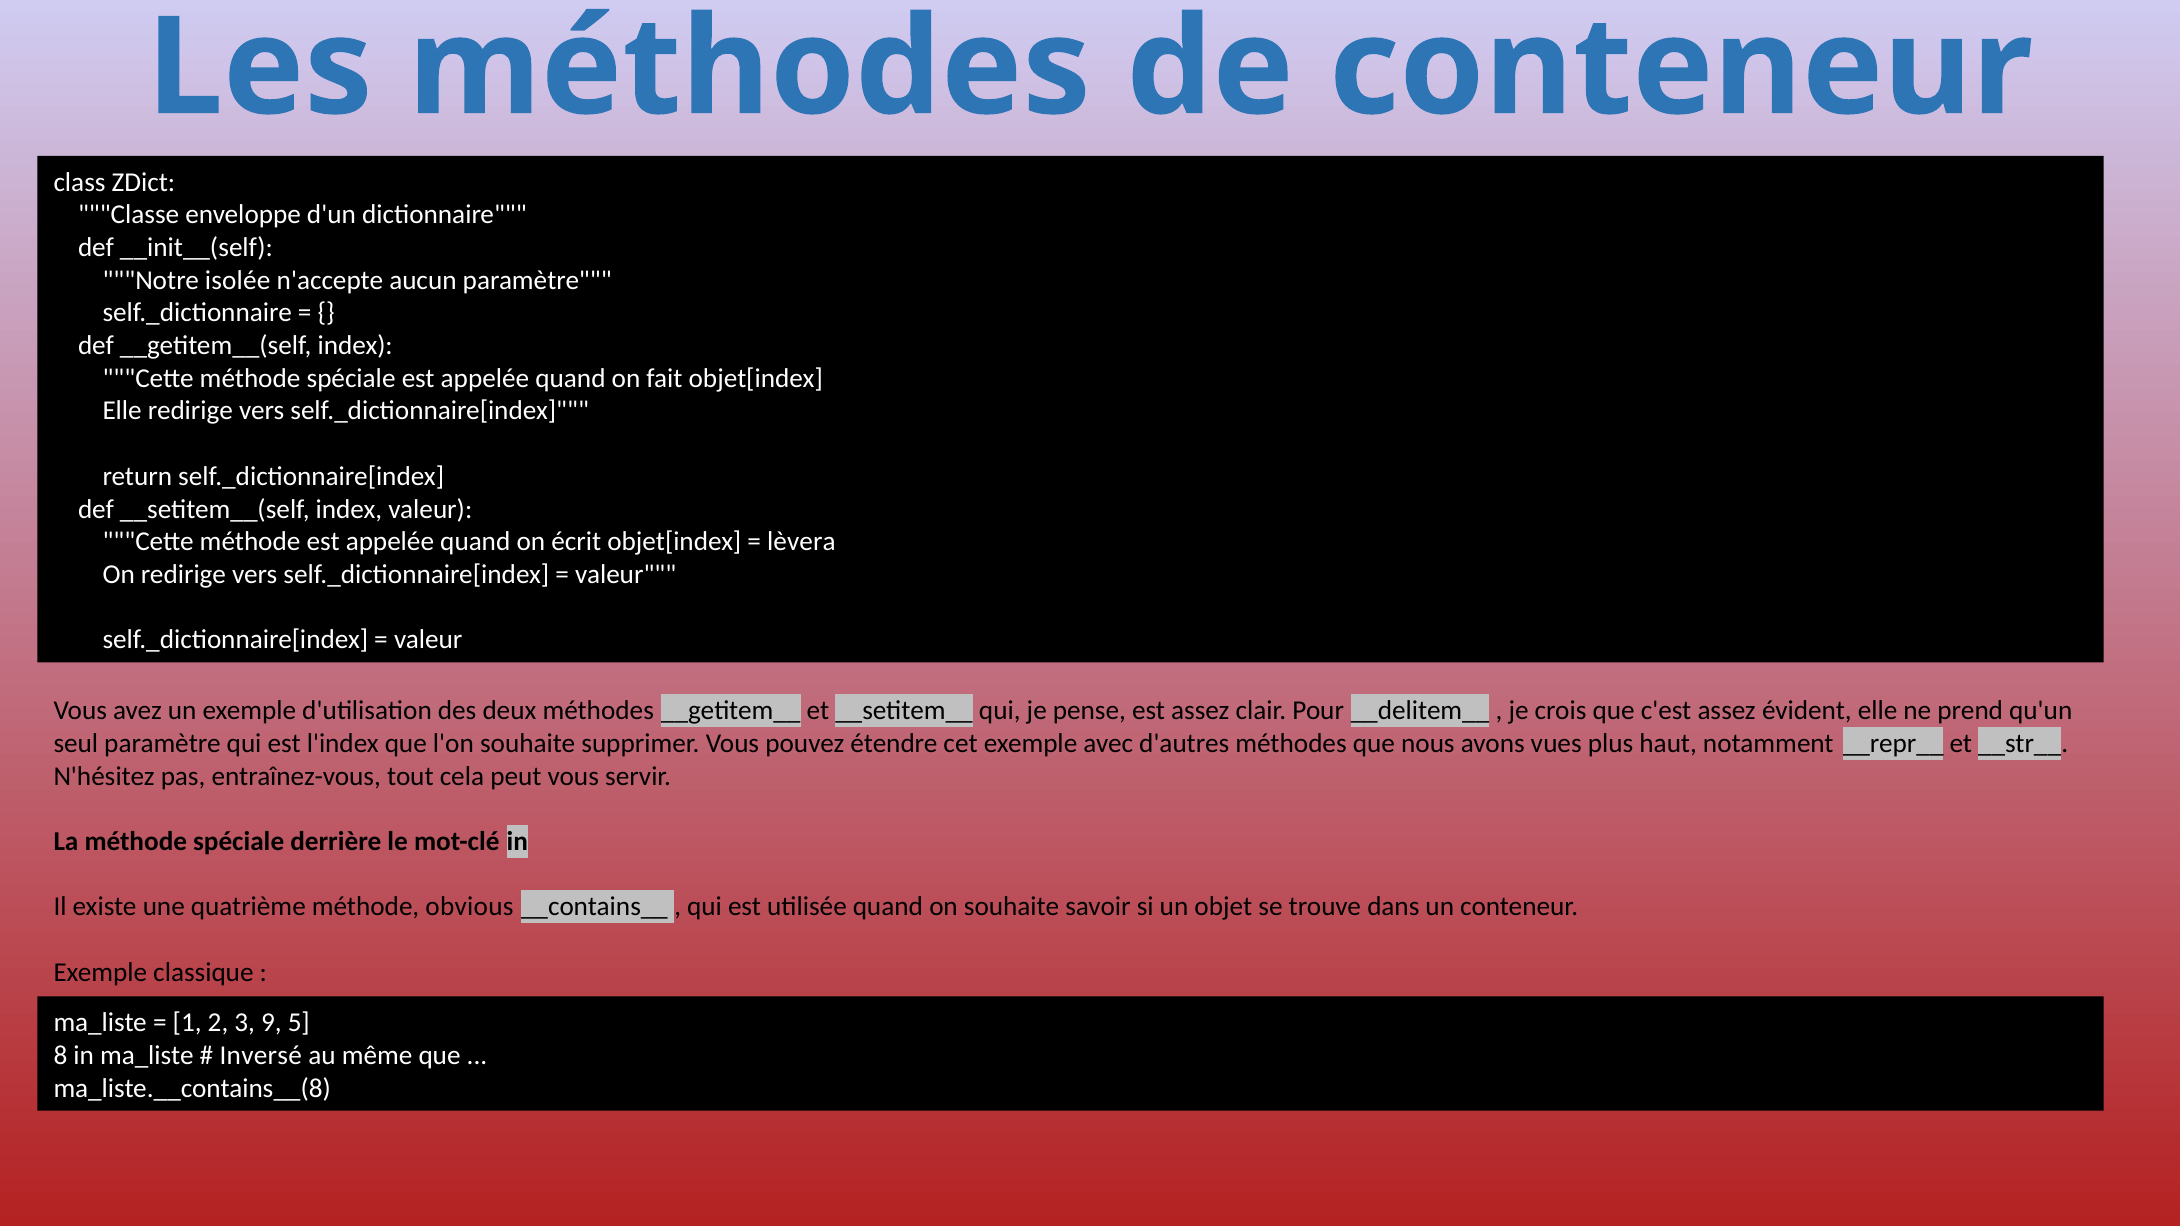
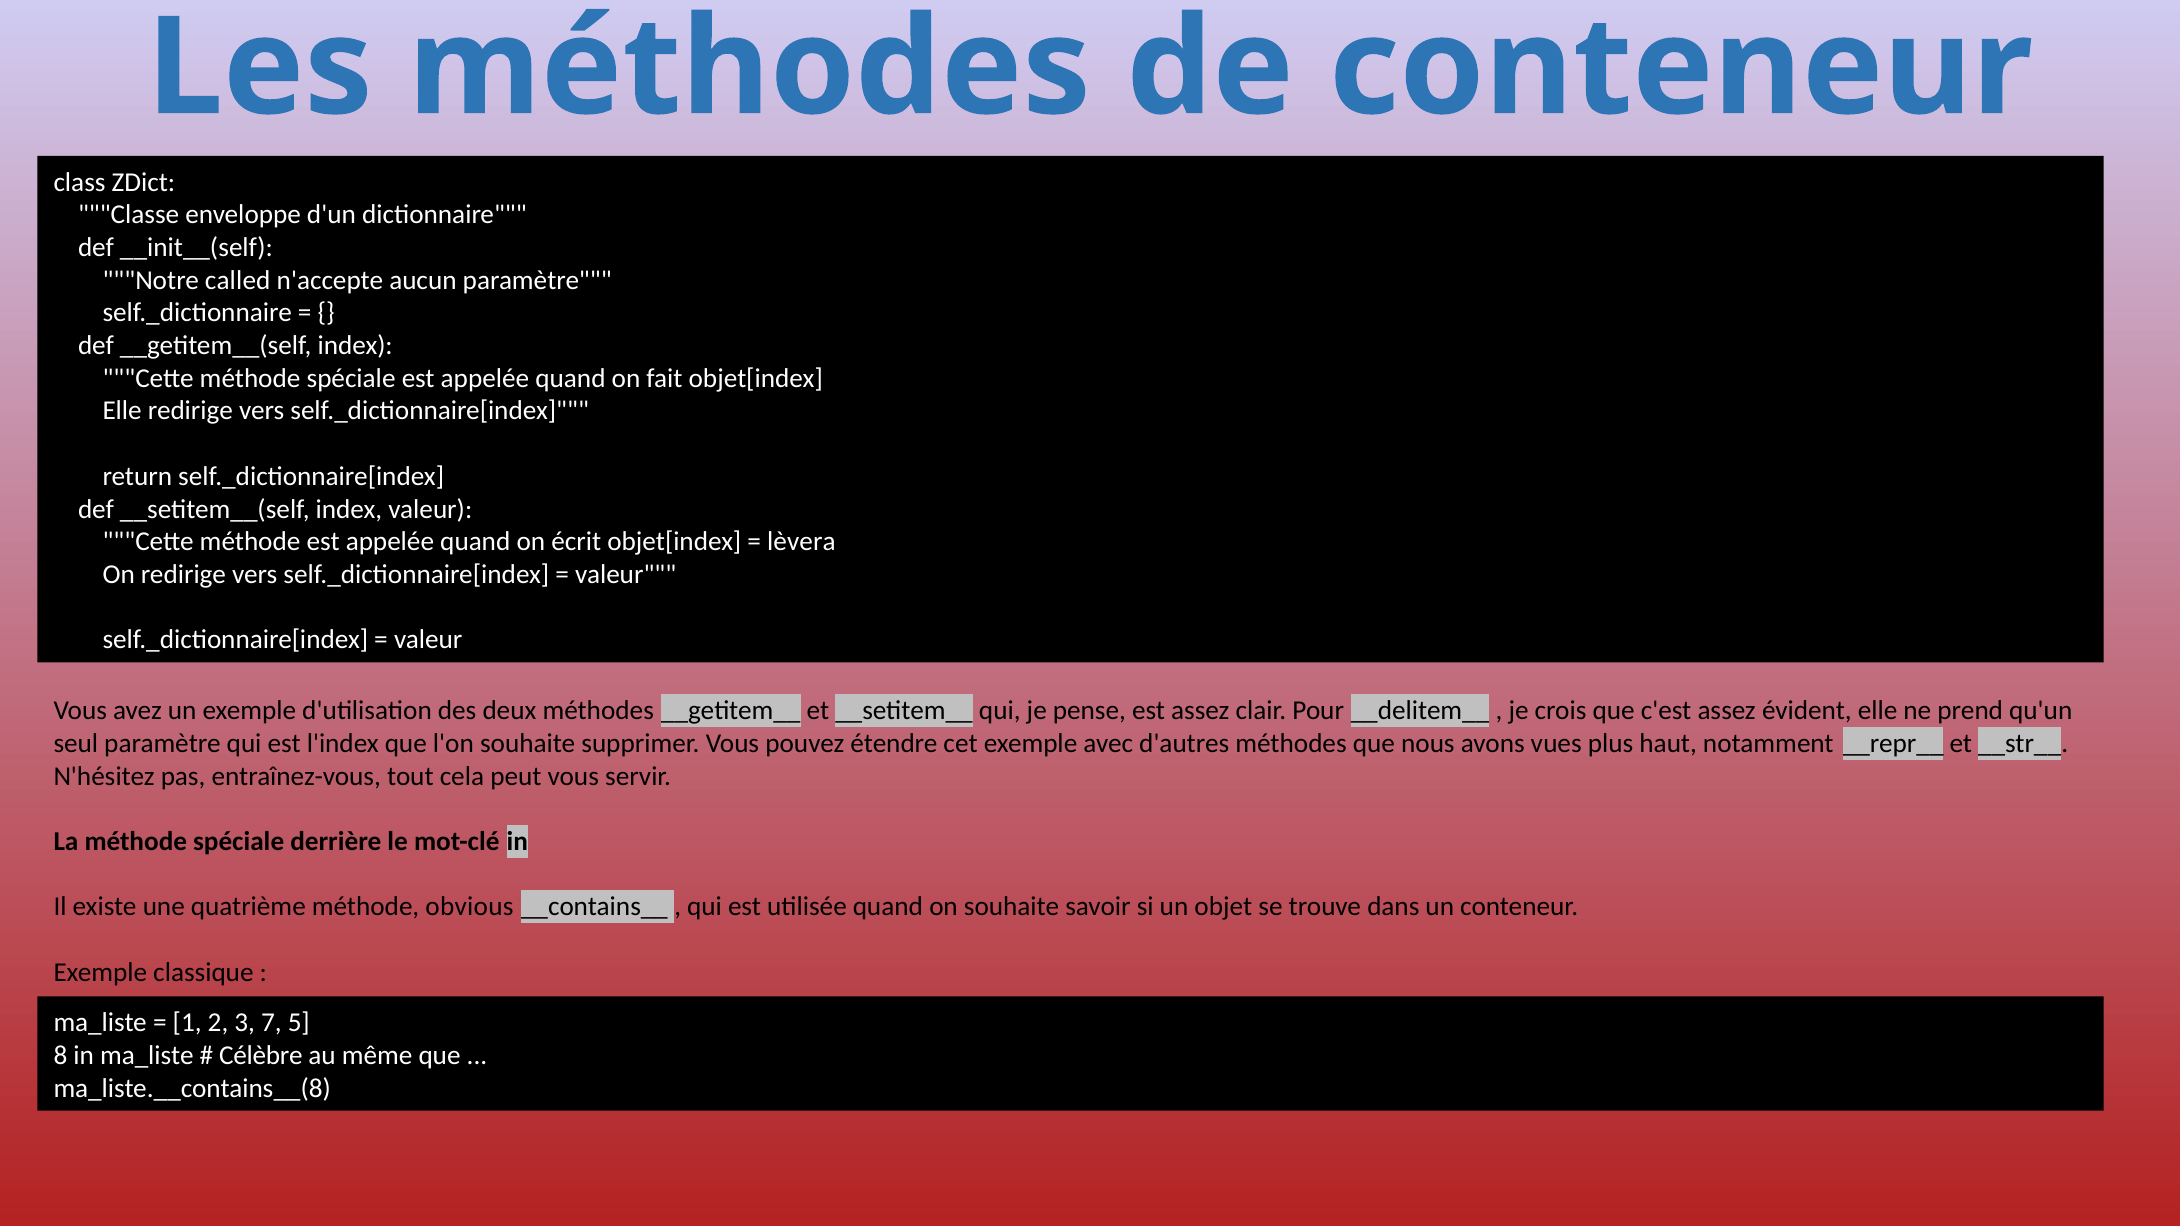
isolée: isolée -> called
9: 9 -> 7
Inversé: Inversé -> Célèbre
